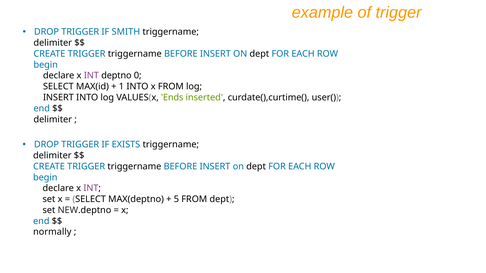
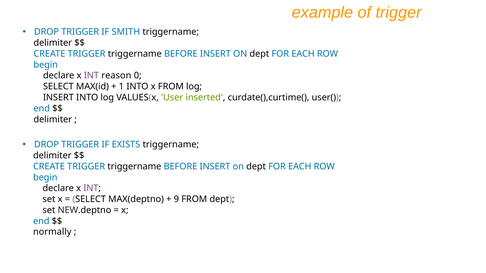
deptno: deptno -> reason
Ends: Ends -> User
5: 5 -> 9
